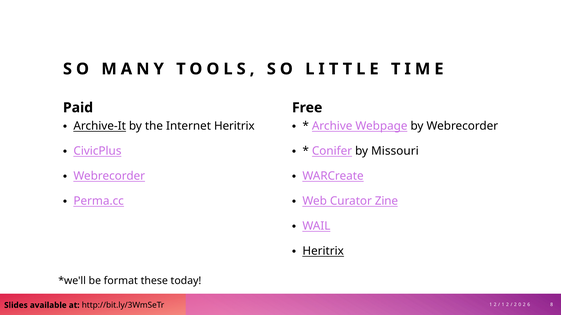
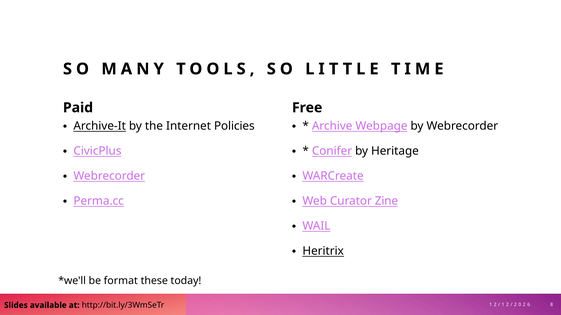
Internet Heritrix: Heritrix -> Policies
Missouri: Missouri -> Heritage
